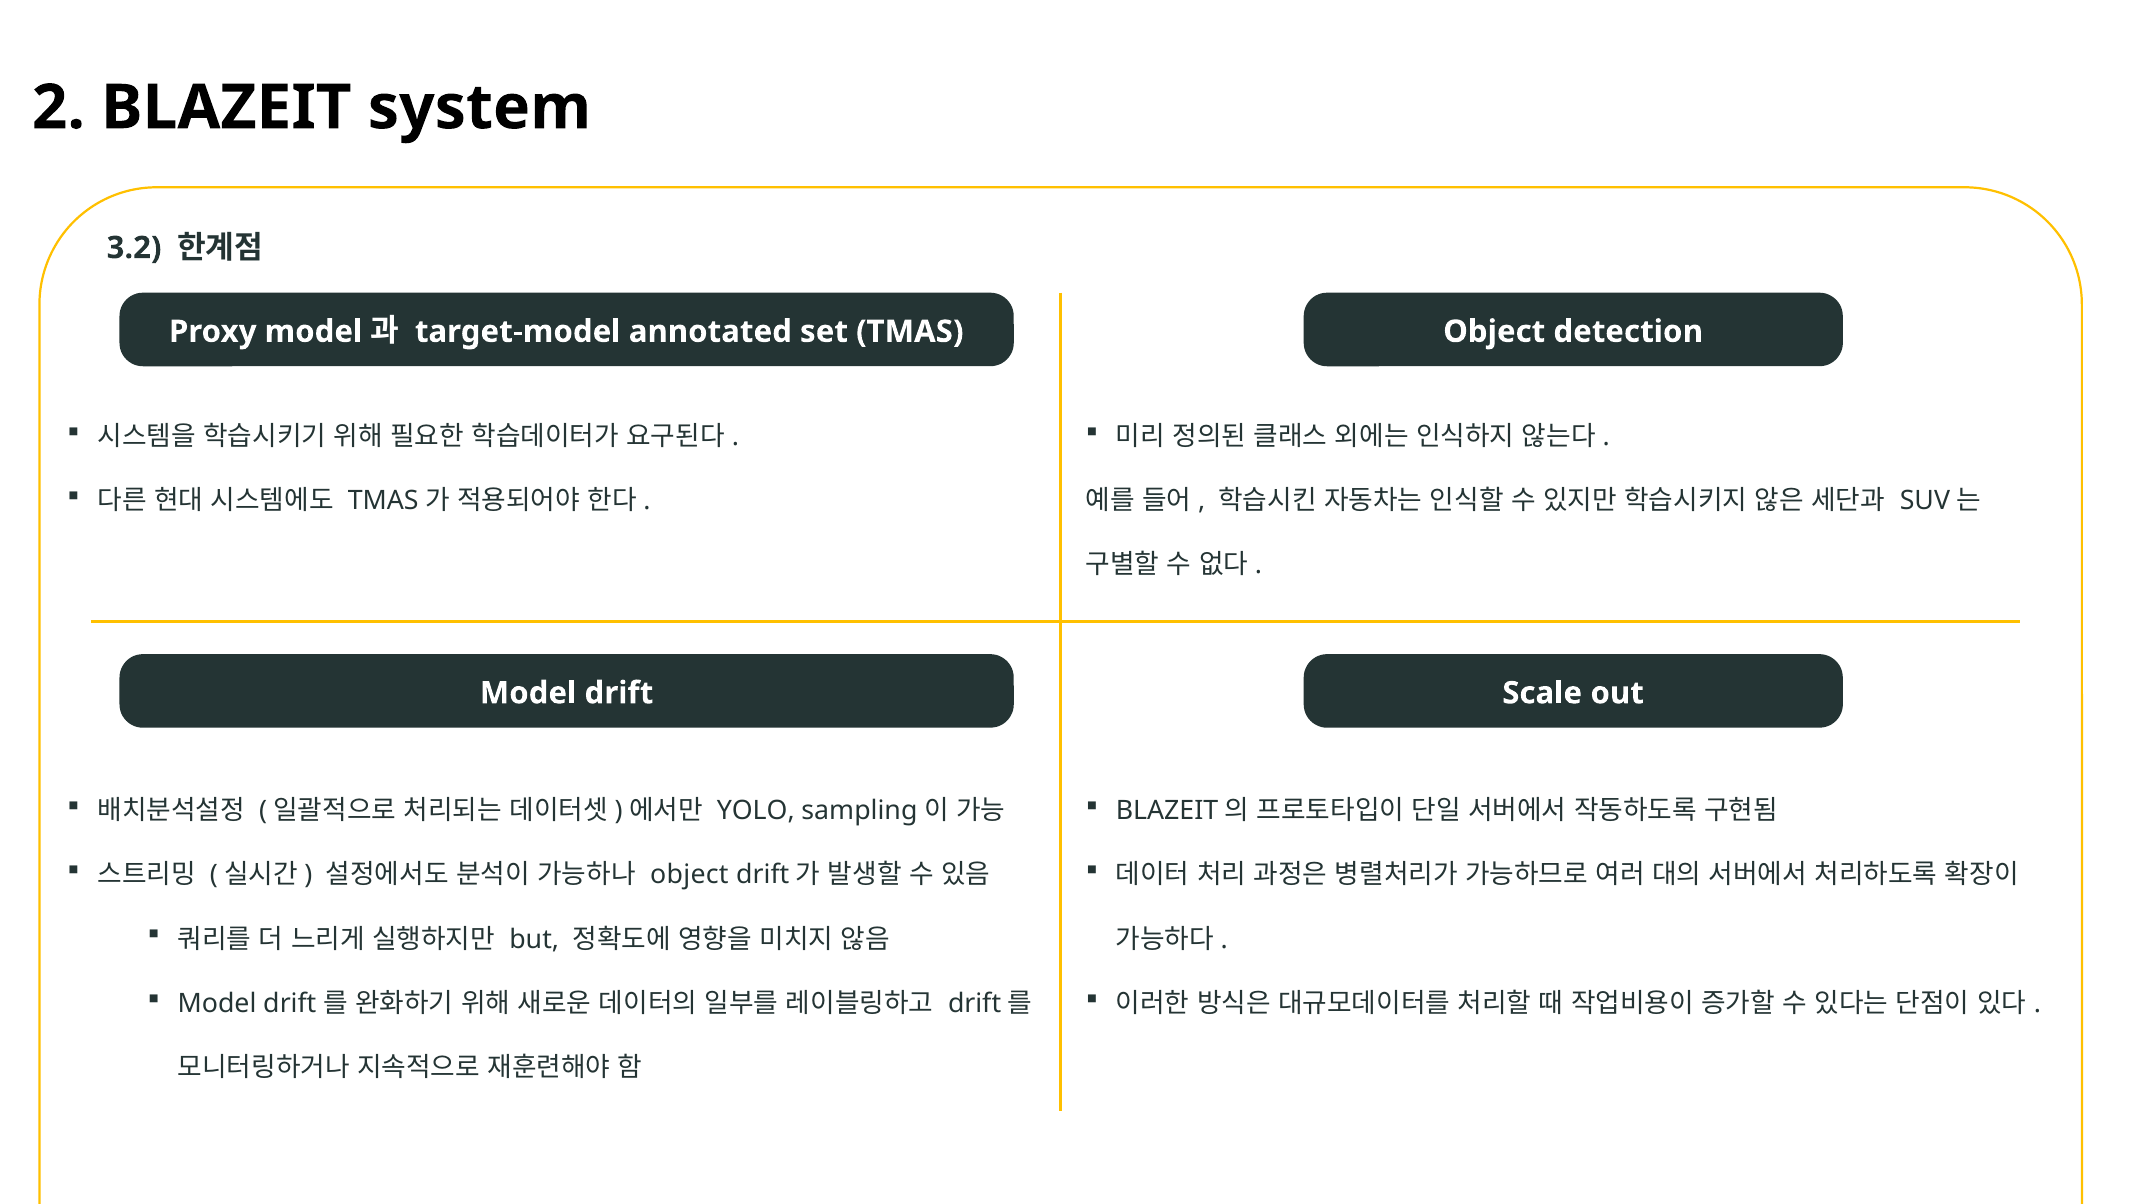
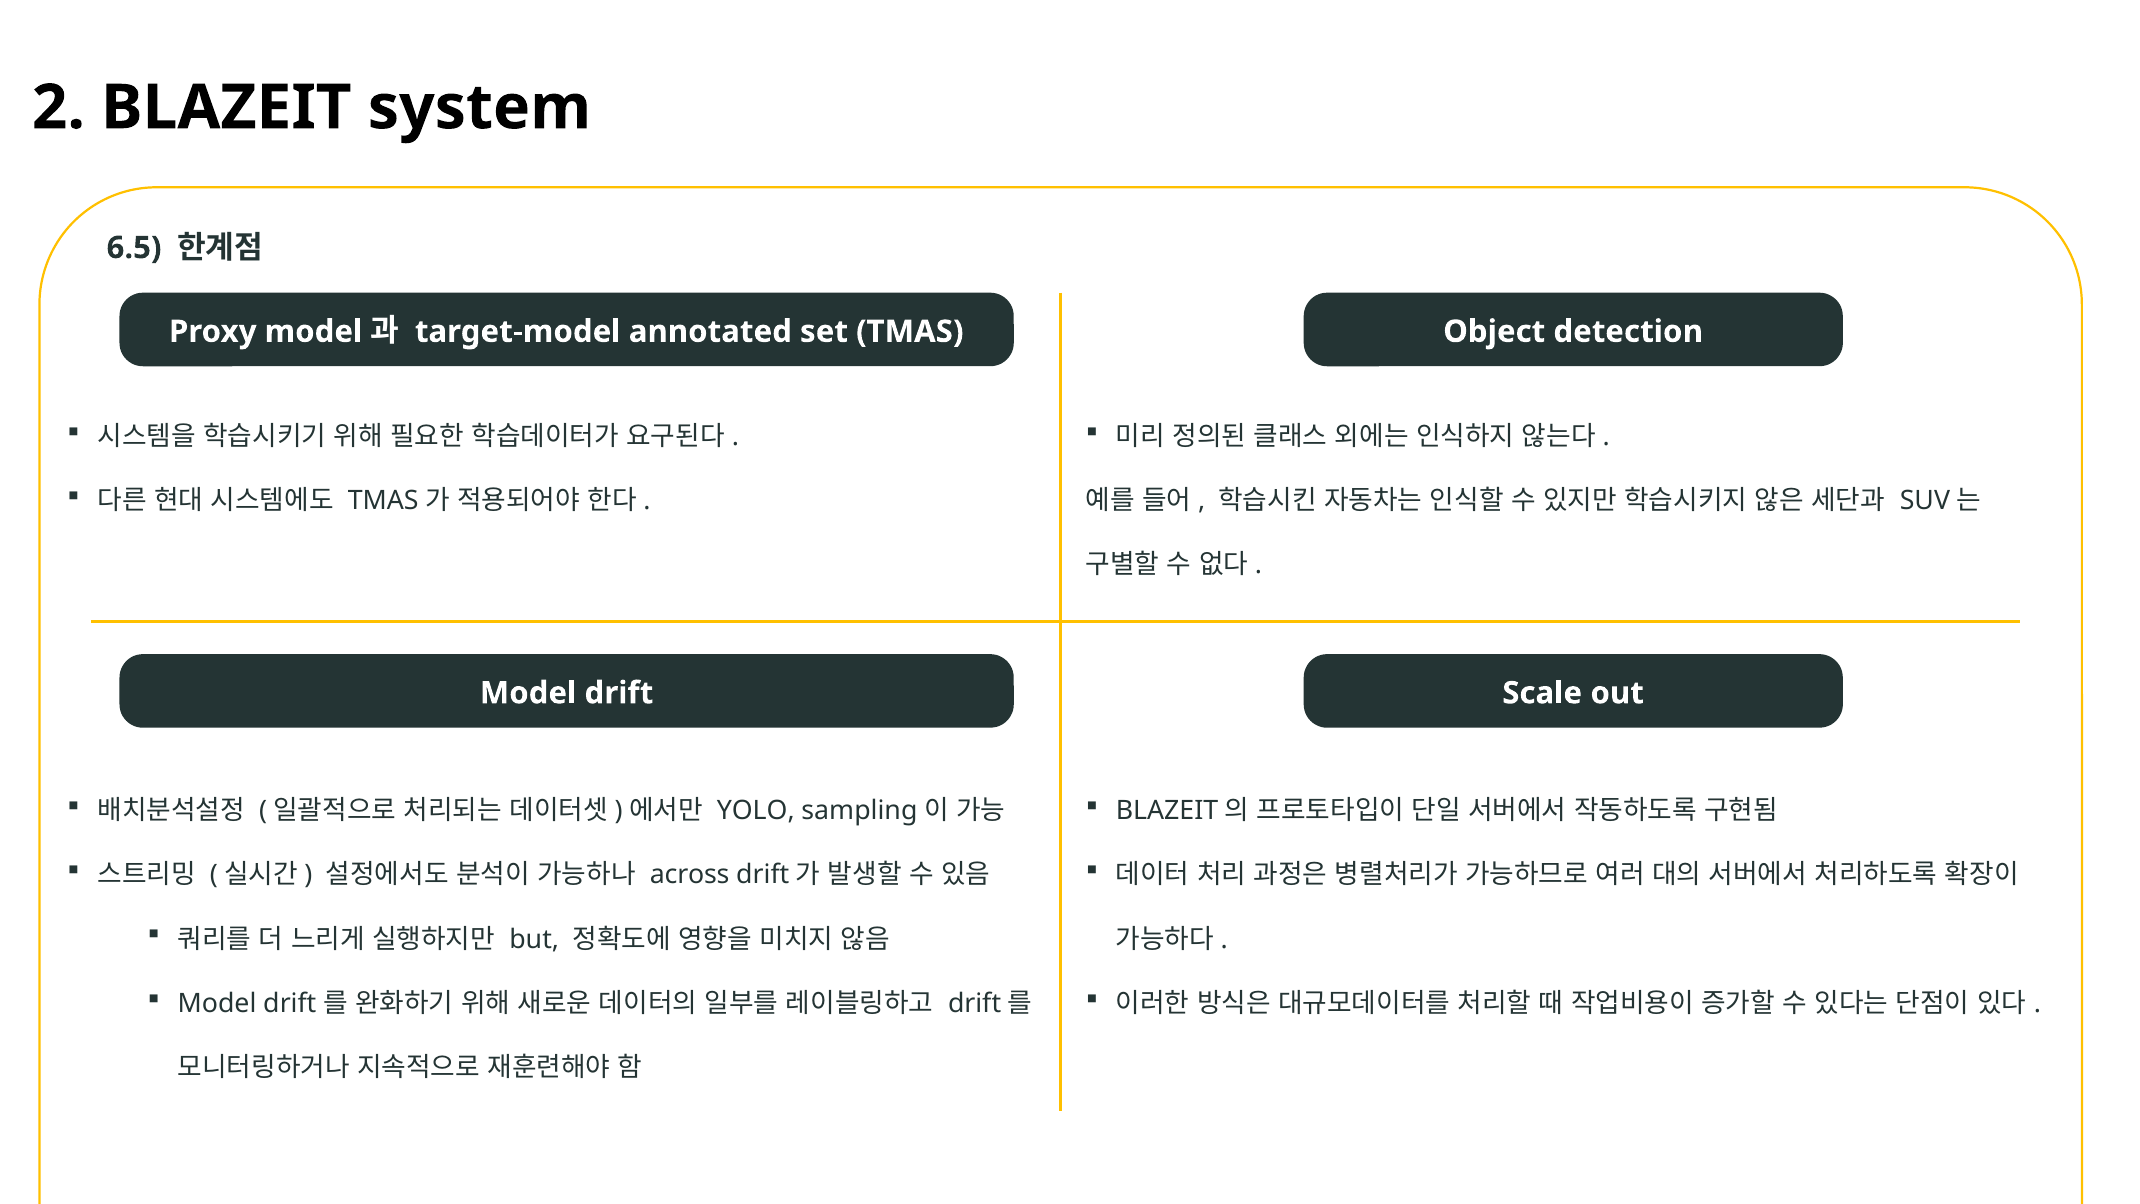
3.2: 3.2 -> 6.5
object at (689, 875): object -> across
